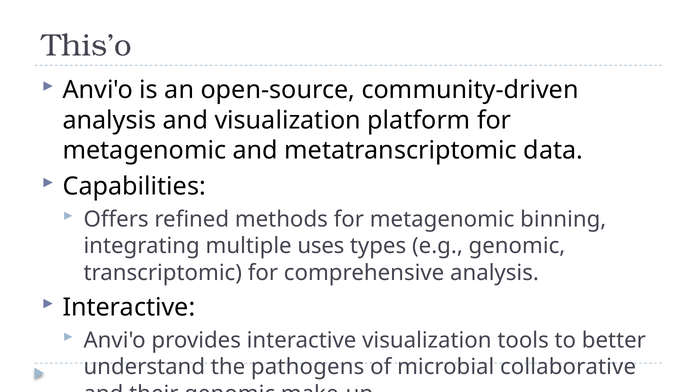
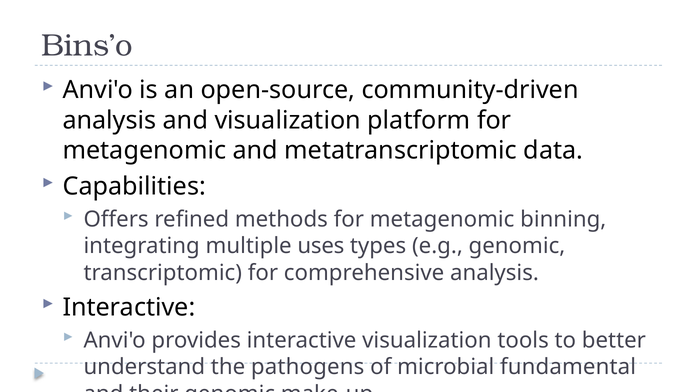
This’o: This’o -> Bins’o
collaborative: collaborative -> fundamental
